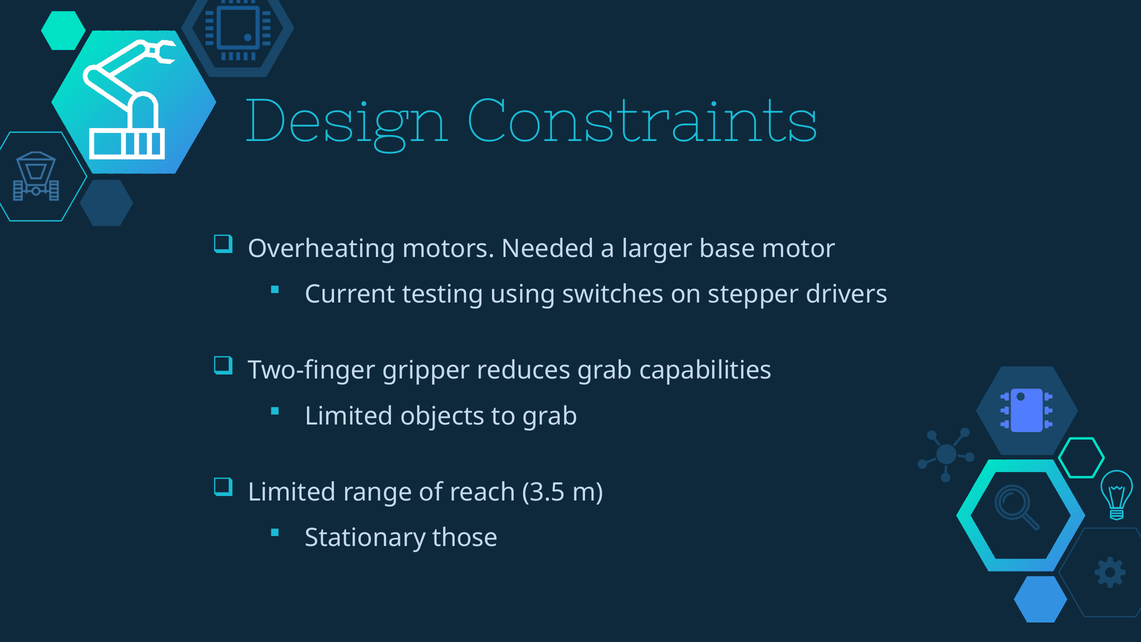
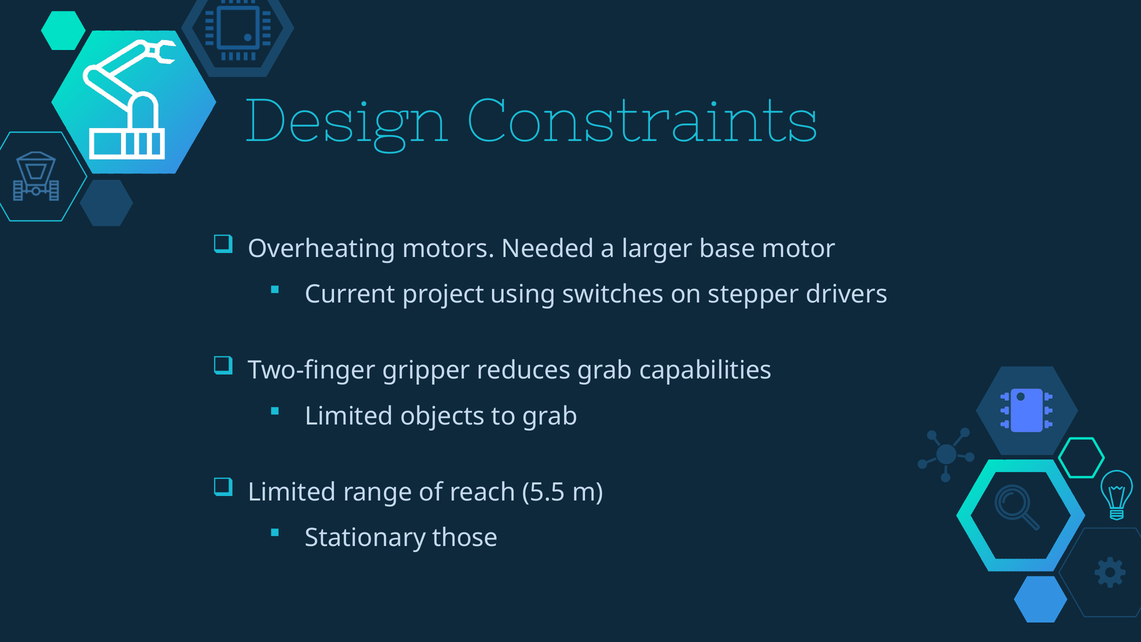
testing: testing -> project
3.5: 3.5 -> 5.5
